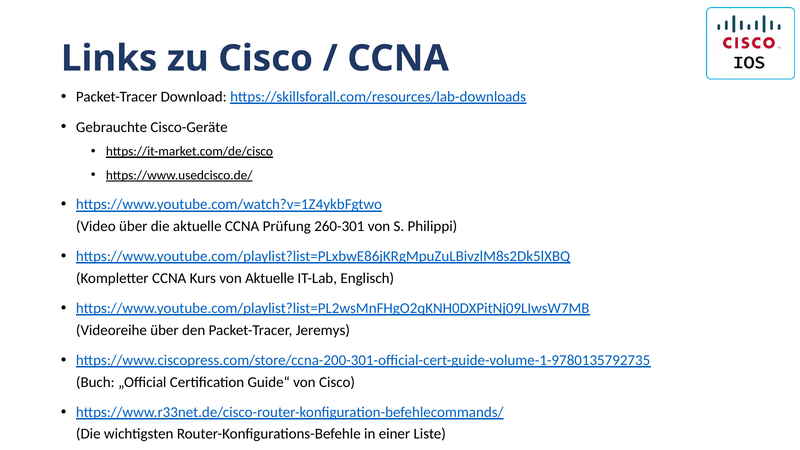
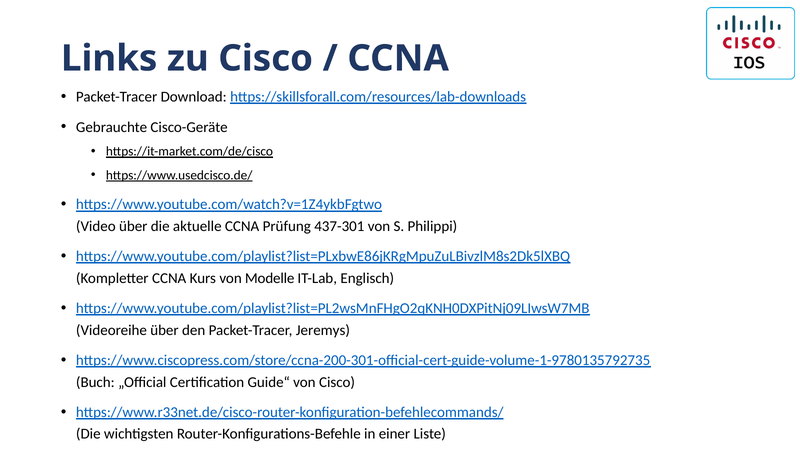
260-301: 260-301 -> 437-301
von Aktuelle: Aktuelle -> Modelle
